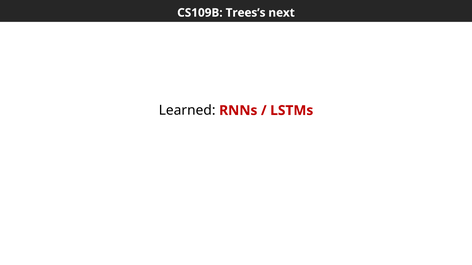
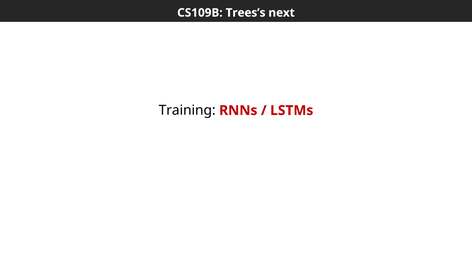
Learned: Learned -> Training
